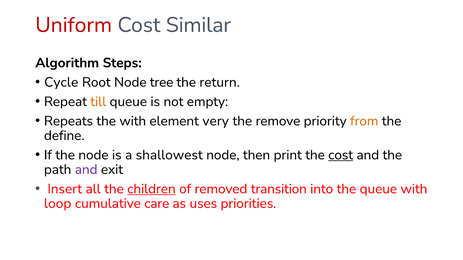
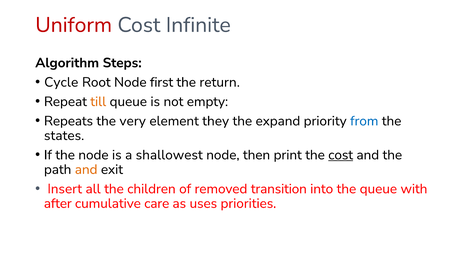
Similar: Similar -> Infinite
tree: tree -> first
the with: with -> very
very: very -> they
remove: remove -> expand
from colour: orange -> blue
define: define -> states
and at (86, 170) colour: purple -> orange
children underline: present -> none
loop: loop -> after
